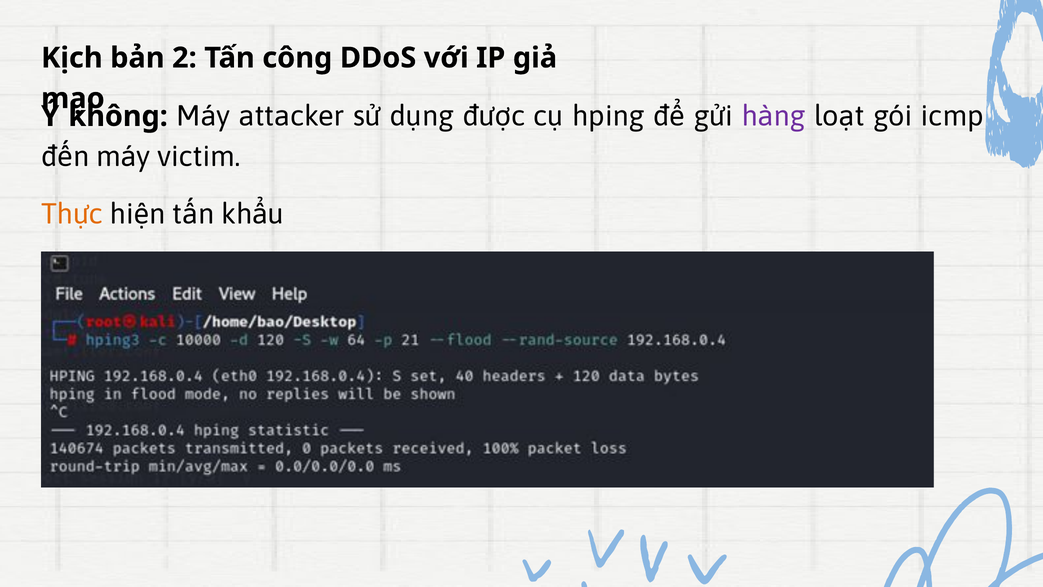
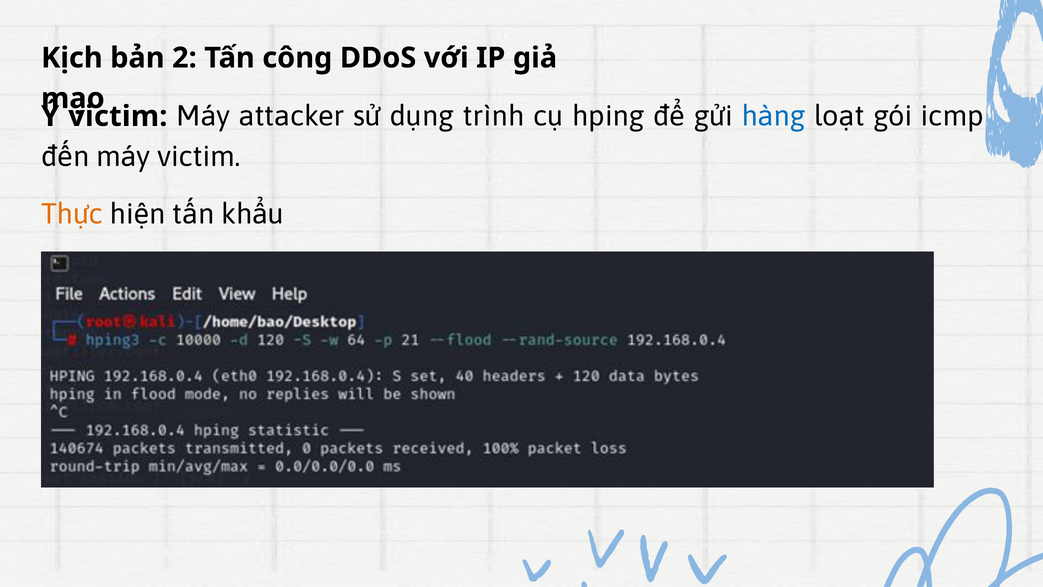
không at (118, 116): không -> victim
được: được -> trình
hàng colour: purple -> blue
